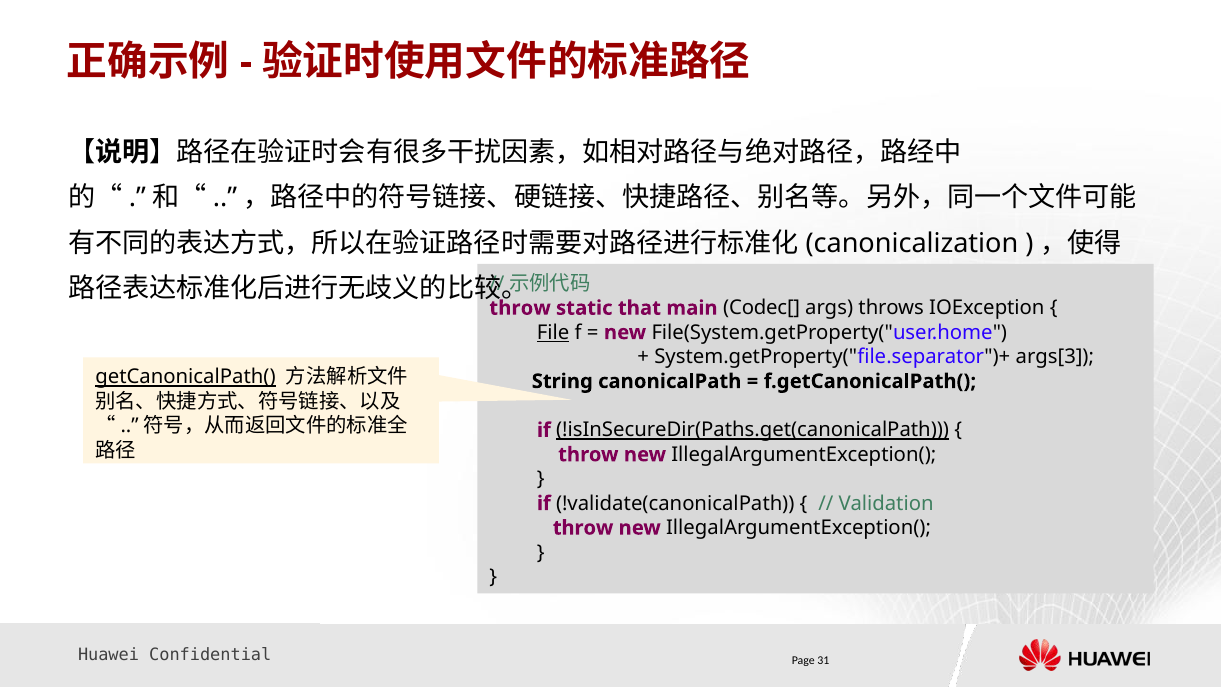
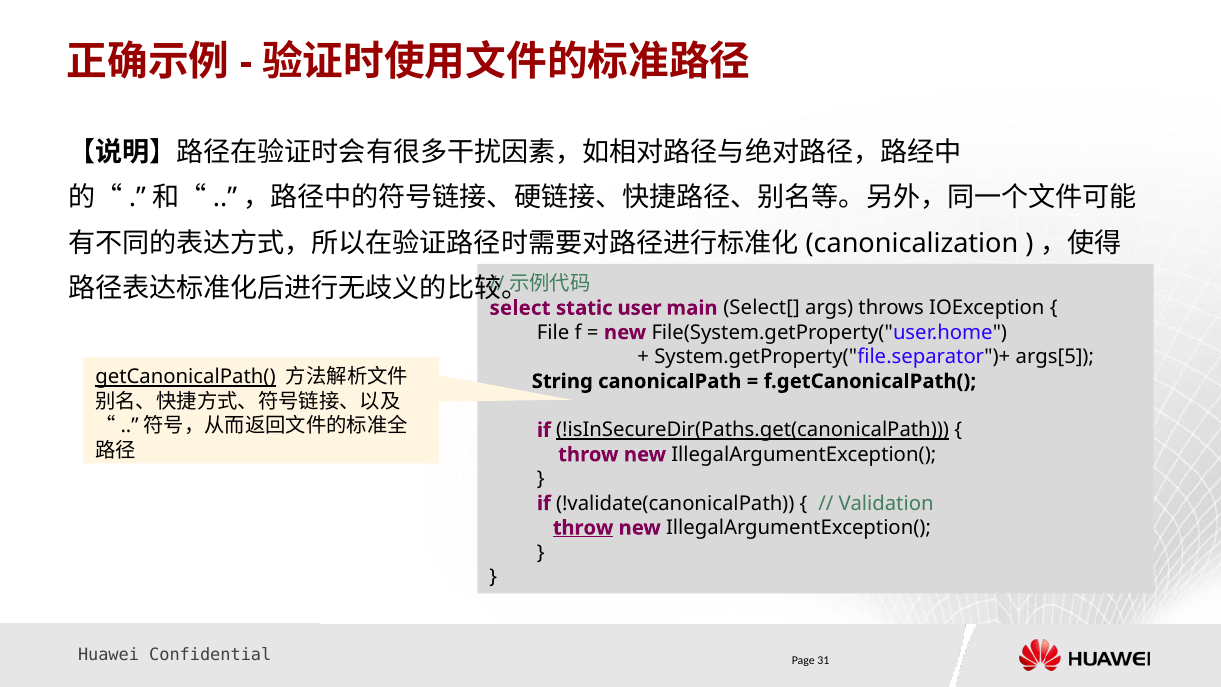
throw at (520, 308): throw -> select
that: that -> user
Codec[: Codec[ -> Select[
File underline: present -> none
args[3: args[3 -> args[5
throw at (583, 528) underline: none -> present
